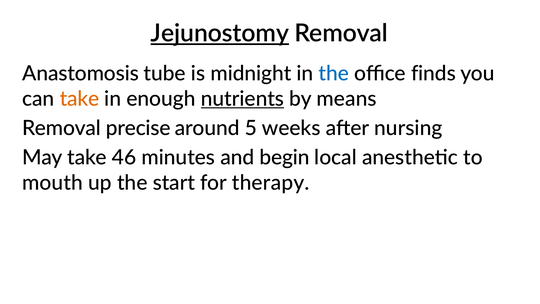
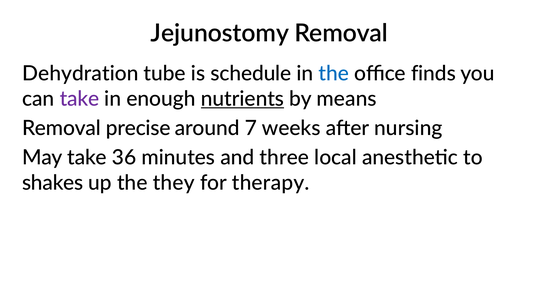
Jejunostomy underline: present -> none
Anastomosis: Anastomosis -> Dehydration
midnight: midnight -> schedule
take at (79, 99) colour: orange -> purple
5: 5 -> 7
46: 46 -> 36
begin: begin -> three
mouth: mouth -> shakes
start: start -> they
